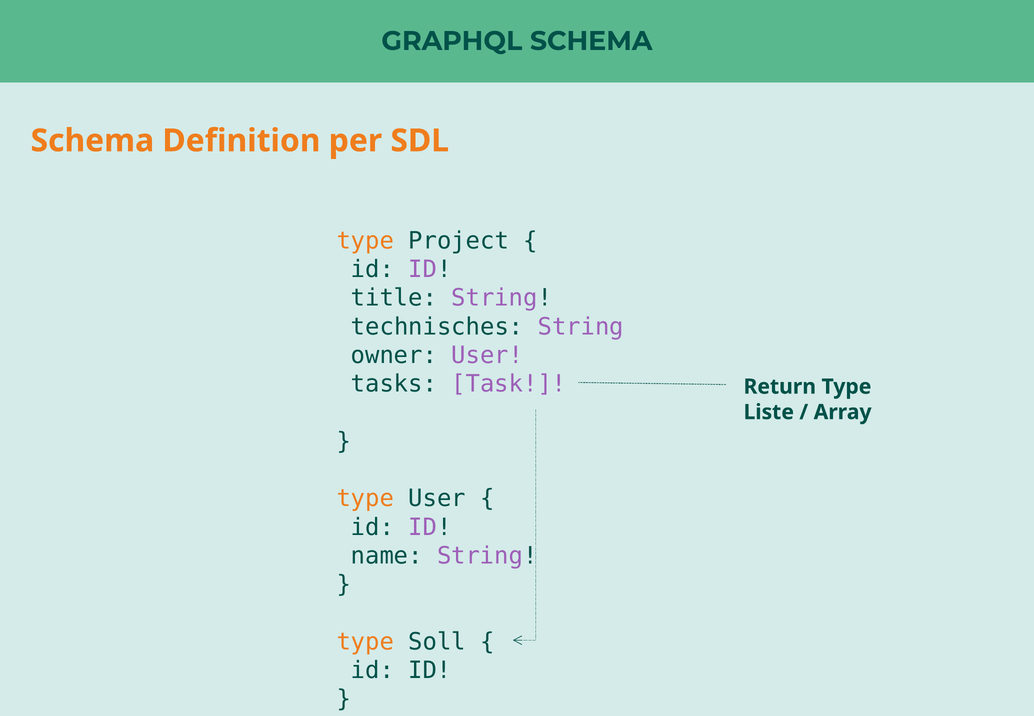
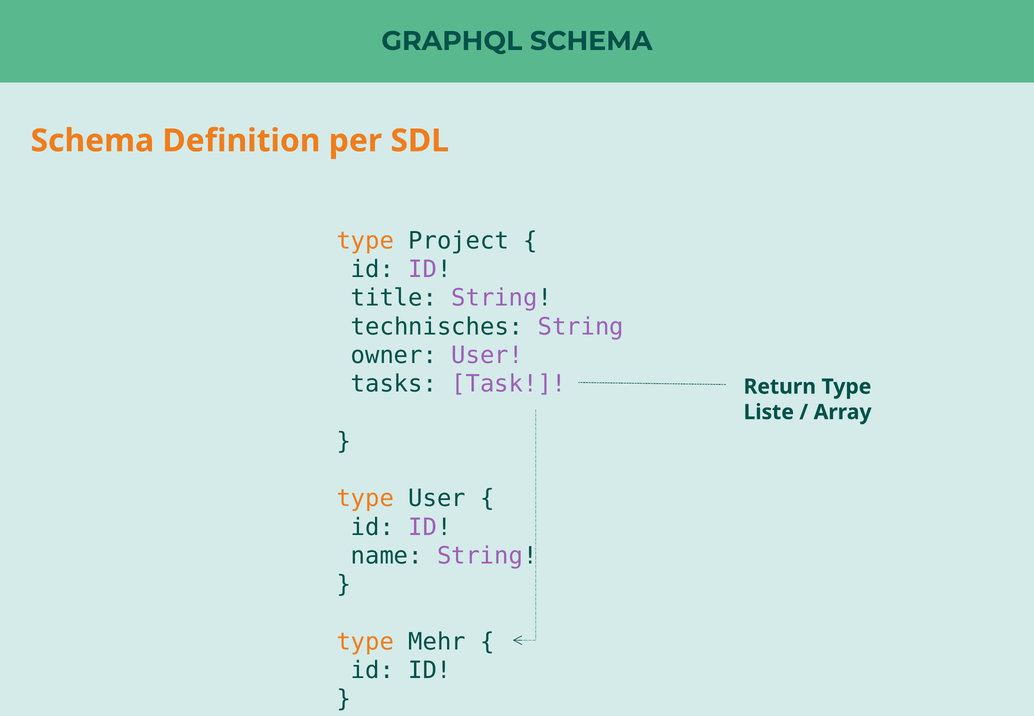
Soll: Soll -> Mehr
